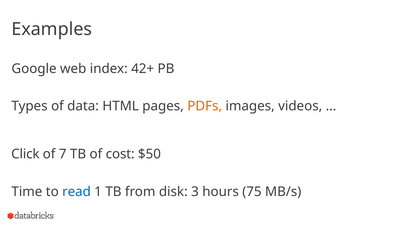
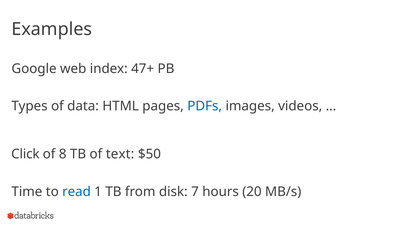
42+: 42+ -> 47+
PDFs colour: orange -> blue
7: 7 -> 8
cost: cost -> text
3: 3 -> 7
75: 75 -> 20
